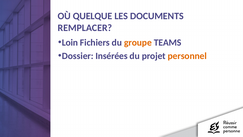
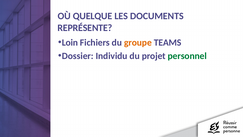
REMPLACER: REMPLACER -> REPRÉSENTE
Insérées: Insérées -> Individu
personnel colour: orange -> green
